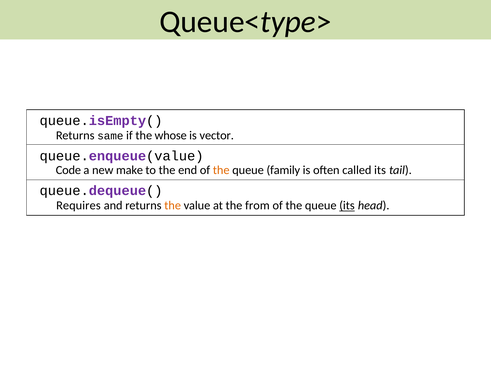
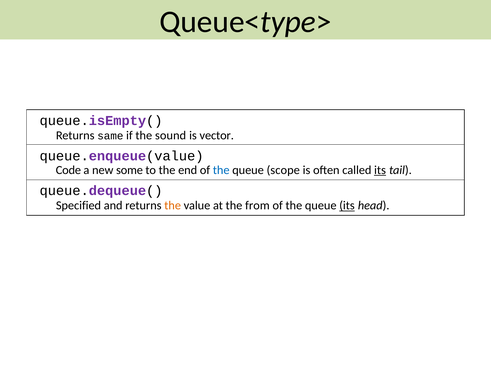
whose: whose -> sound
make: make -> some
the at (221, 170) colour: orange -> blue
family: family -> scope
its at (380, 170) underline: none -> present
Requires: Requires -> Specified
